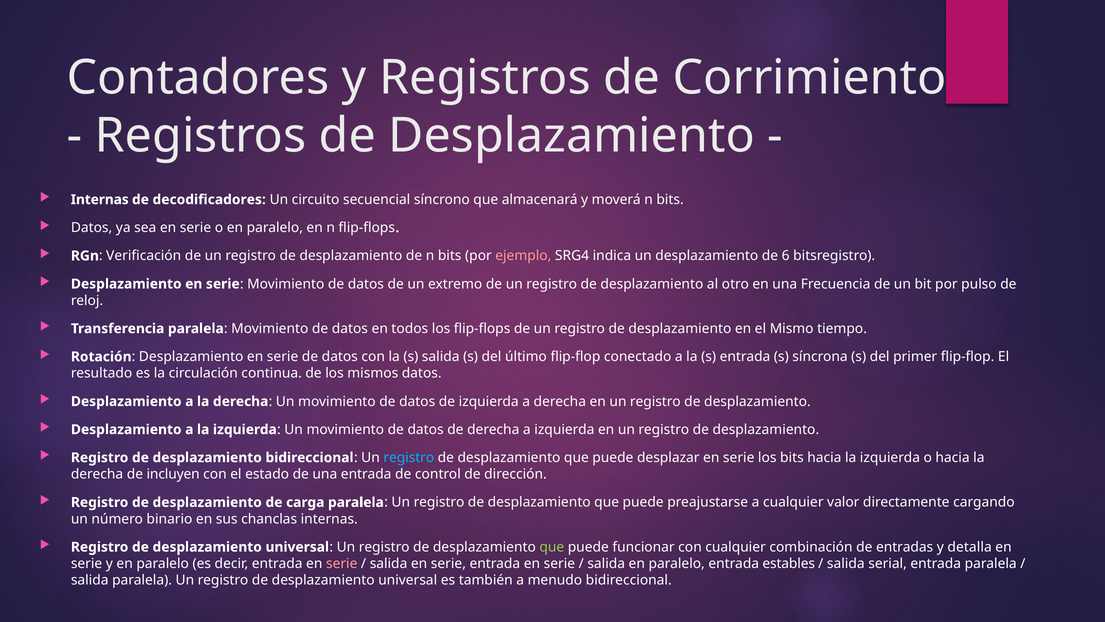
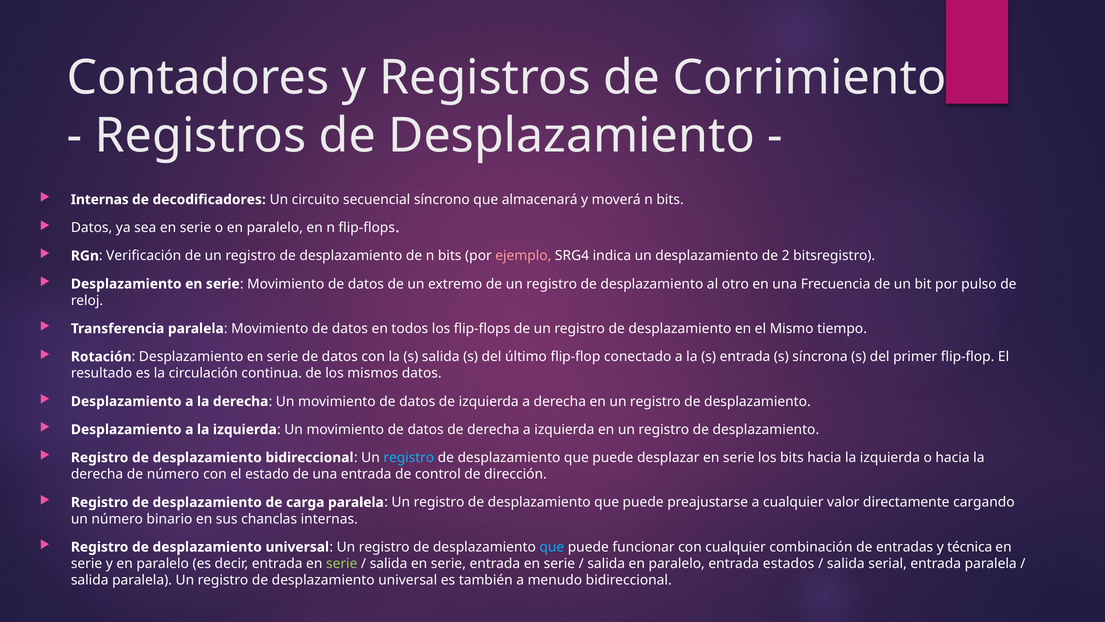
6: 6 -> 2
de incluyen: incluyen -> número
que at (552, 547) colour: light green -> light blue
detalla: detalla -> técnica
serie at (342, 563) colour: pink -> light green
estables: estables -> estados
